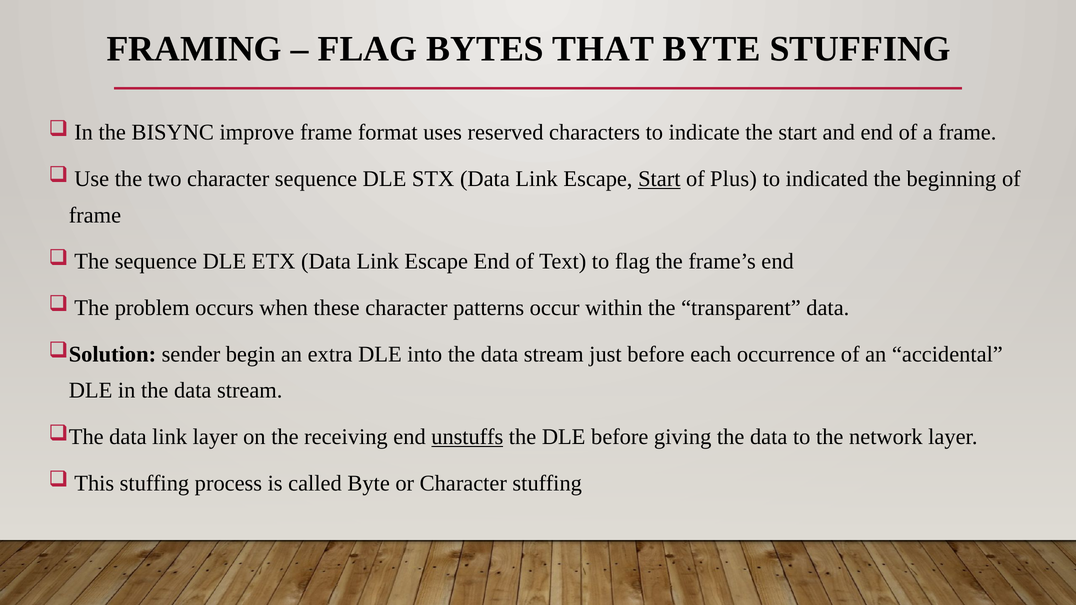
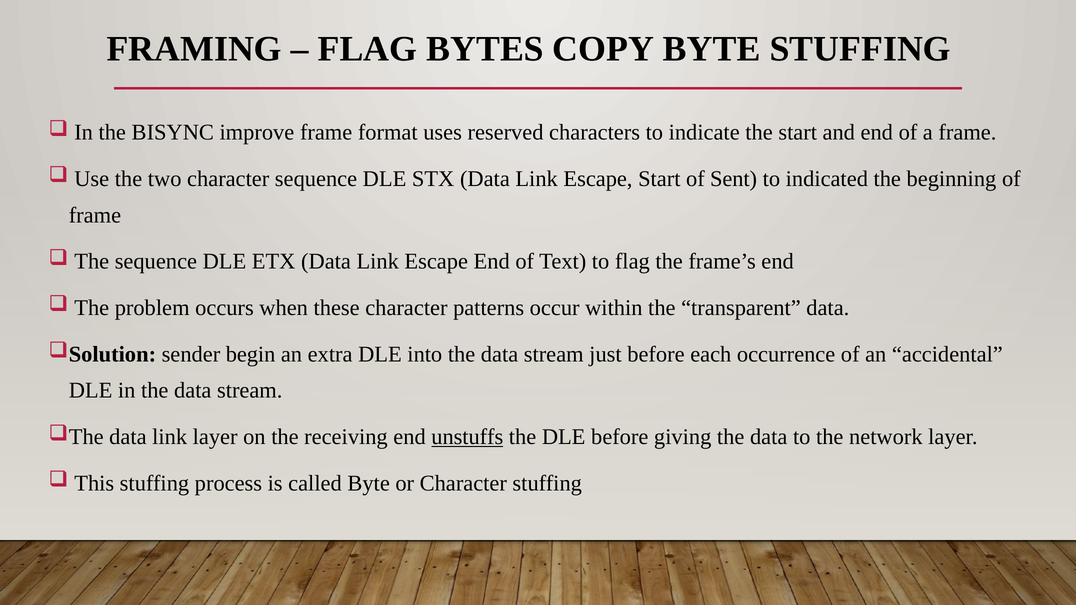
THAT: THAT -> COPY
Start at (659, 179) underline: present -> none
Plus: Plus -> Sent
